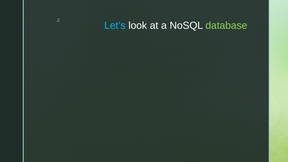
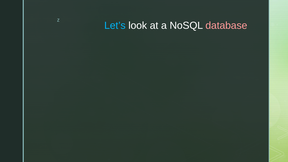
database colour: light green -> pink
